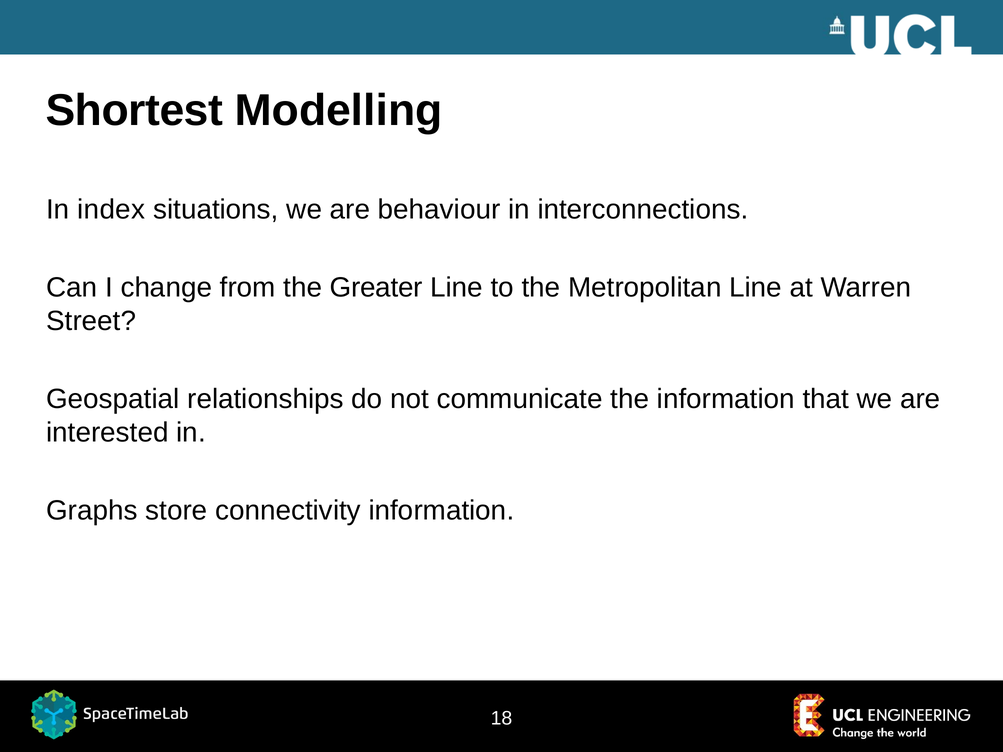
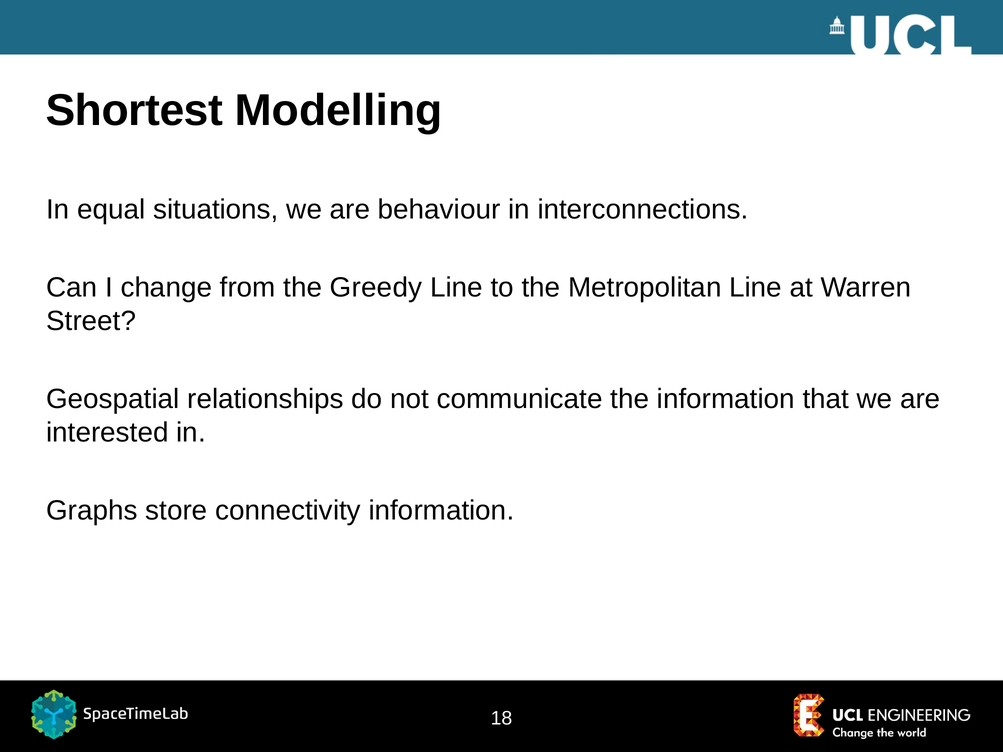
index: index -> equal
Greater: Greater -> Greedy
